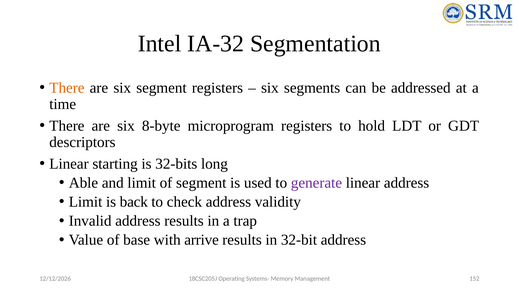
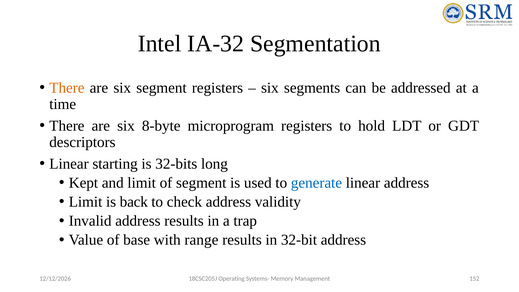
Able: Able -> Kept
generate colour: purple -> blue
arrive: arrive -> range
